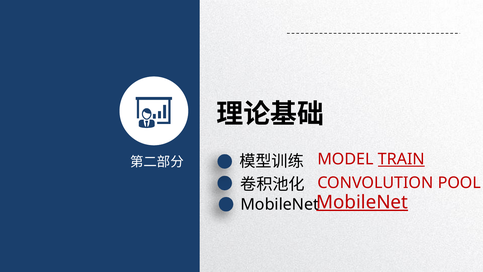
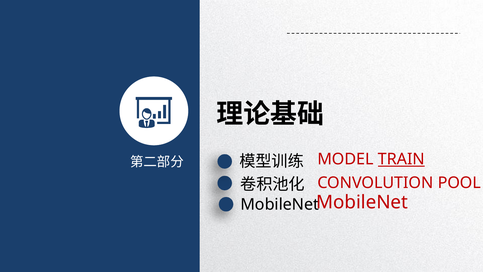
MobileNet at (362, 202) underline: present -> none
